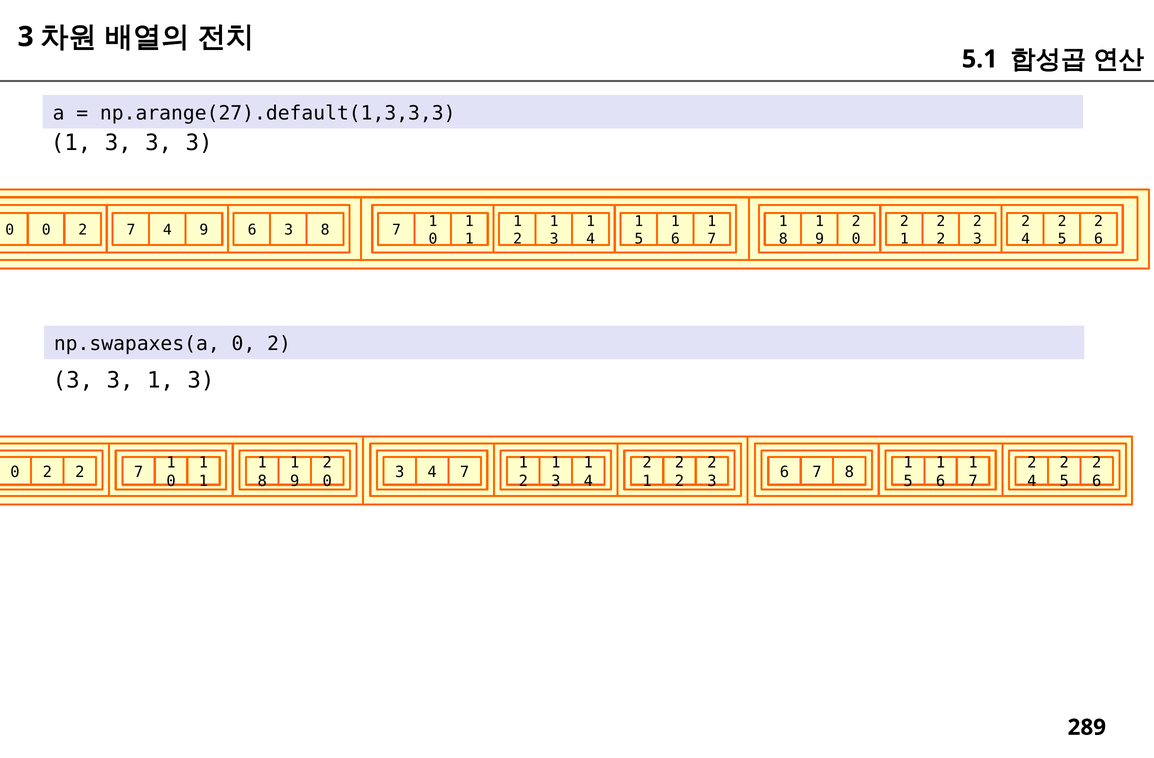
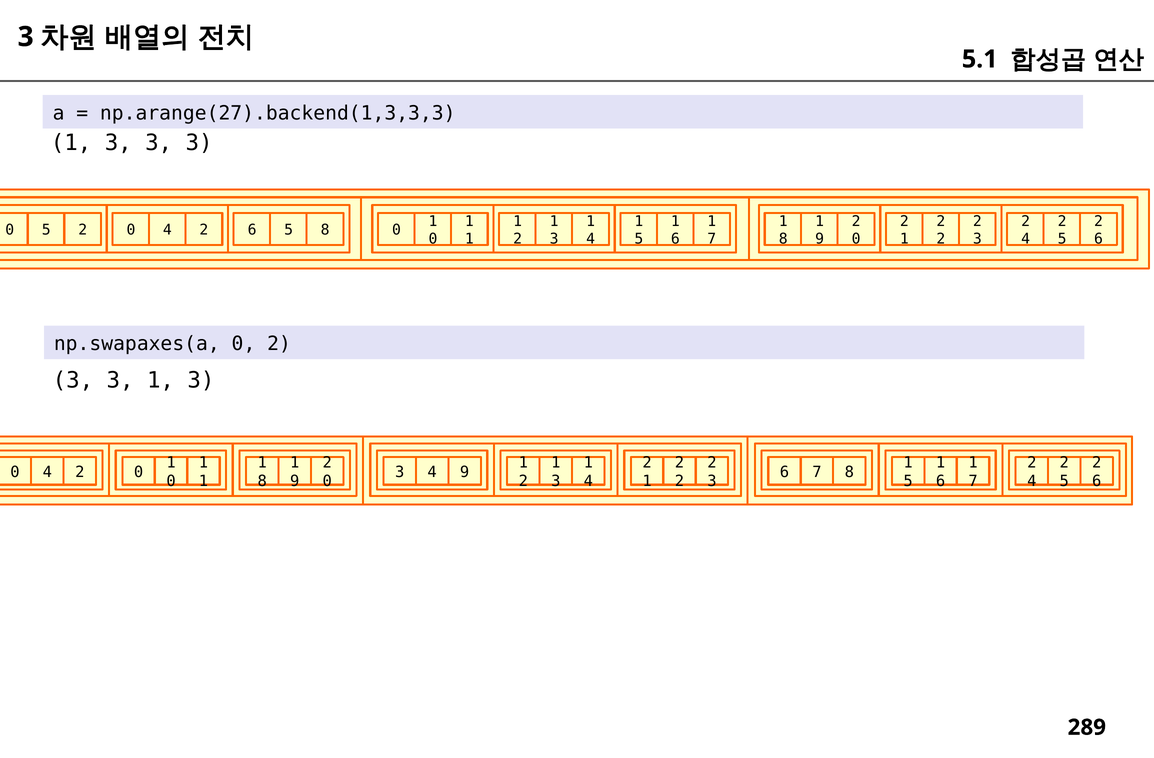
np.arange(27).default(1,3,3,3: np.arange(27).default(1,3,3,3 -> np.arange(27).backend(1,3,3,3
0 0: 0 -> 5
7 at (131, 230): 7 -> 0
9 at (204, 230): 9 -> 2
6 3: 3 -> 5
8 7: 7 -> 0
2 at (47, 472): 2 -> 4
7 at (139, 472): 7 -> 0
4 7: 7 -> 9
